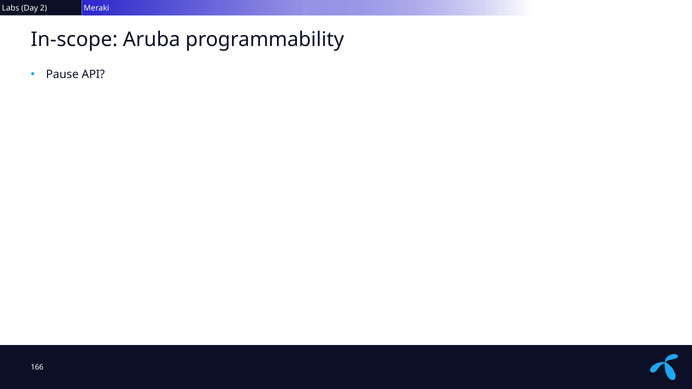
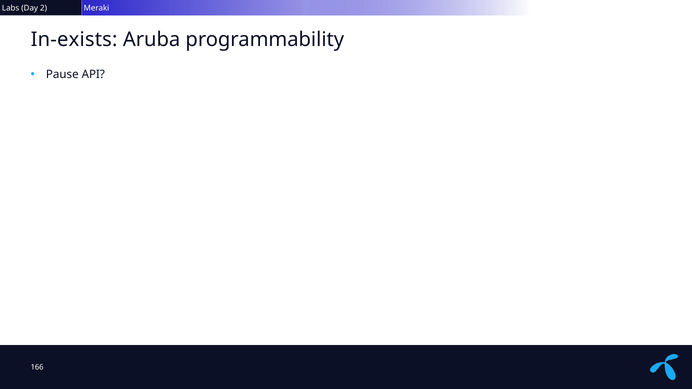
In-scope: In-scope -> In-exists
